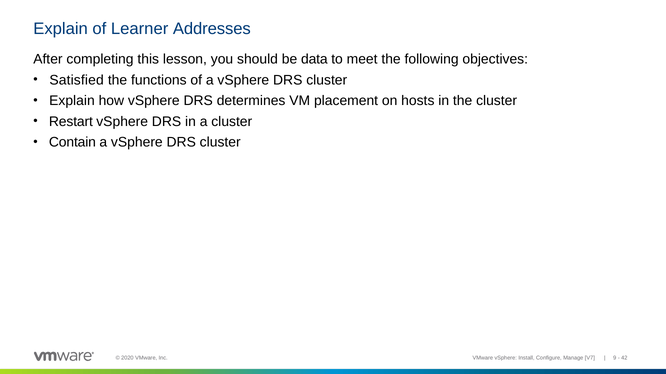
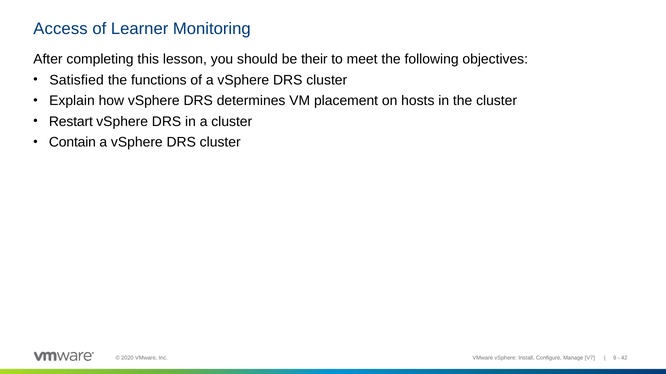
Explain at (61, 29): Explain -> Access
Addresses: Addresses -> Monitoring
data: data -> their
